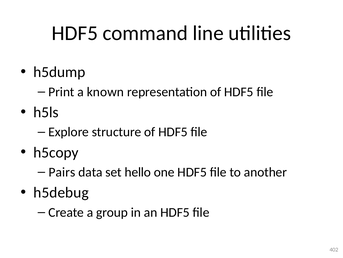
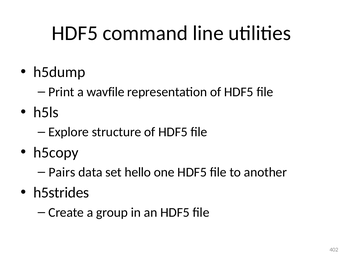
known: known -> wavfile
h5debug: h5debug -> h5strides
